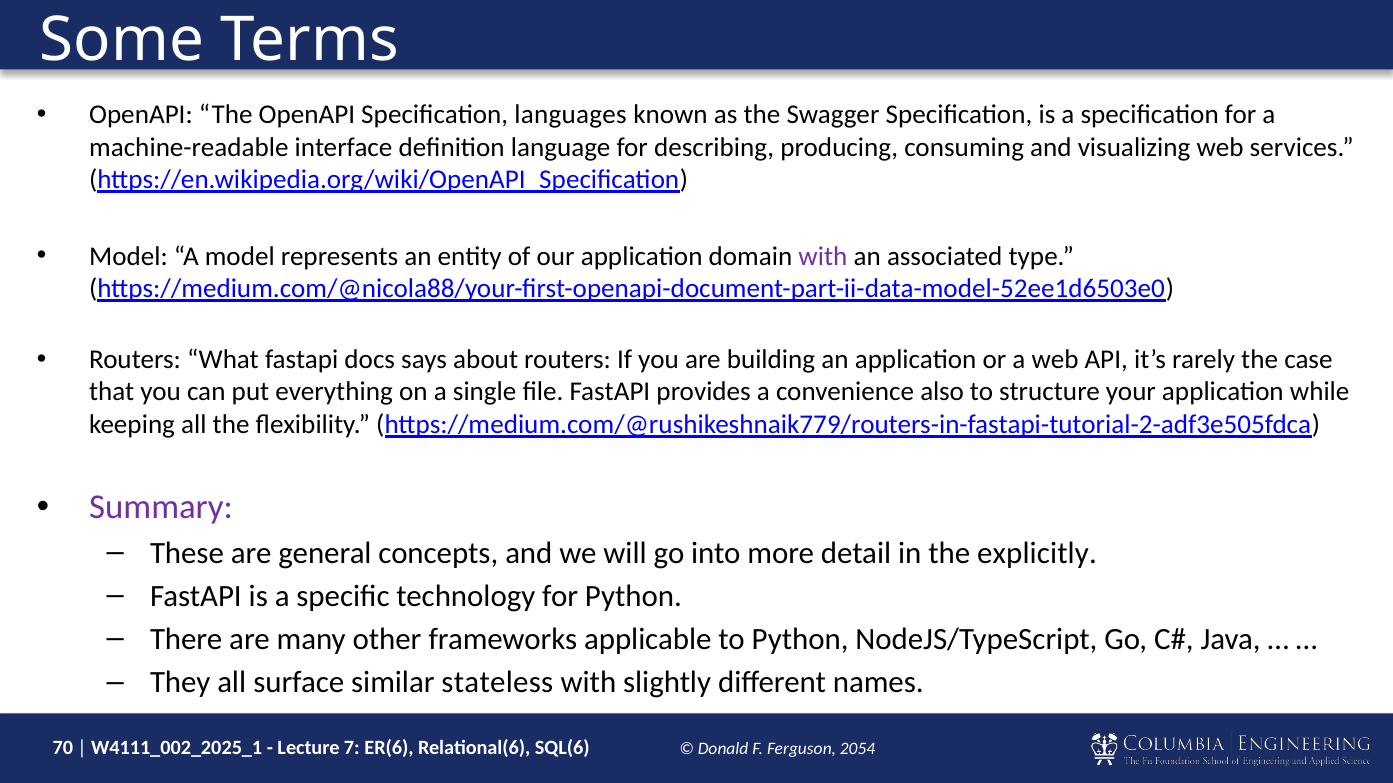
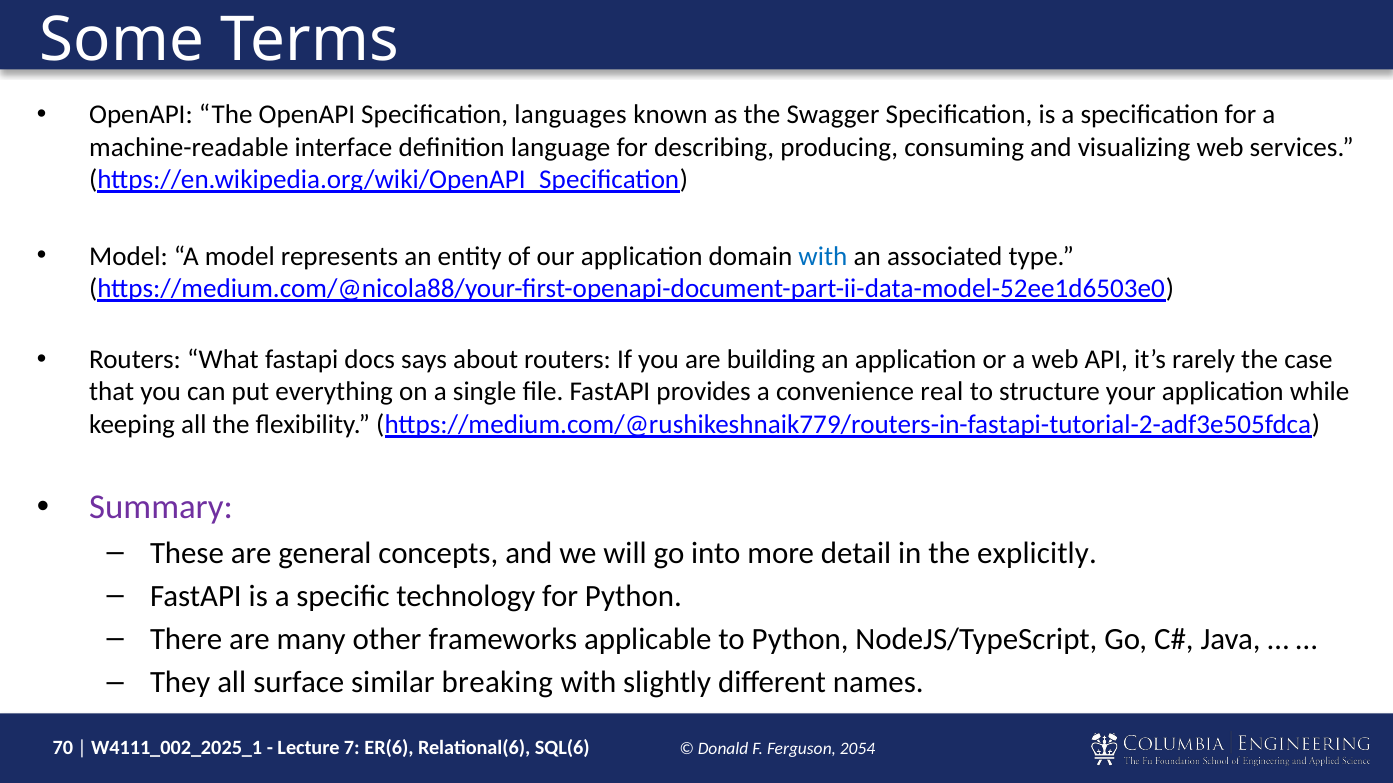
with at (823, 256) colour: purple -> blue
also: also -> real
stateless: stateless -> breaking
